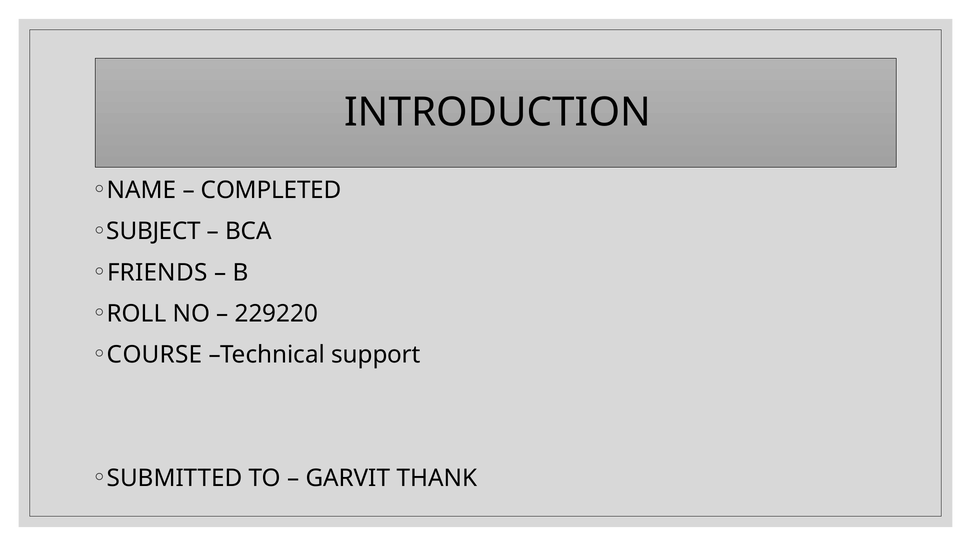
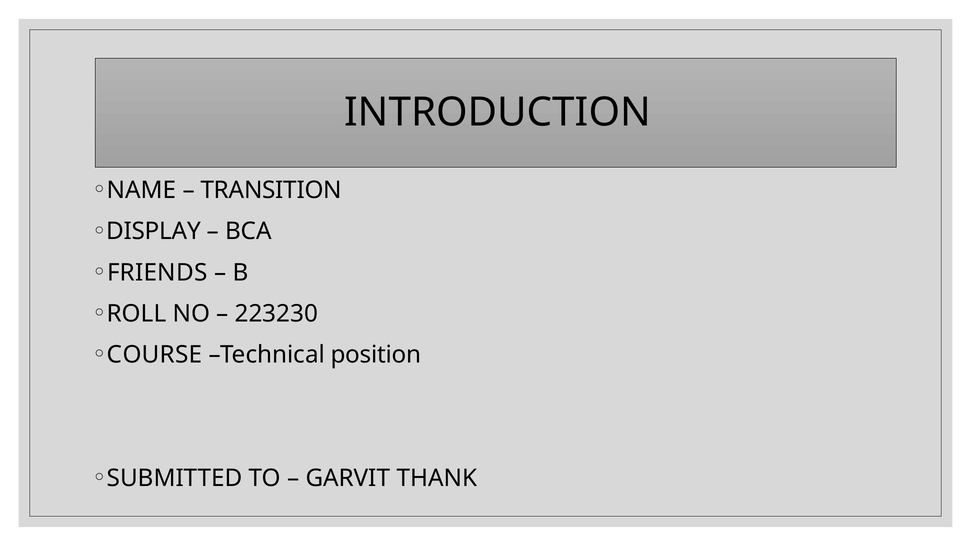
COMPLETED: COMPLETED -> TRANSITION
SUBJECT: SUBJECT -> DISPLAY
229220: 229220 -> 223230
support: support -> position
